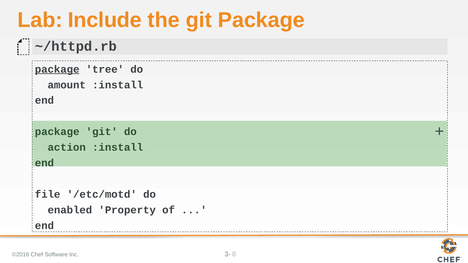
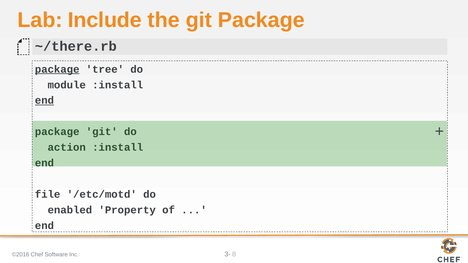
~/httpd.rb: ~/httpd.rb -> ~/there.rb
amount: amount -> module
end at (44, 101) underline: none -> present
